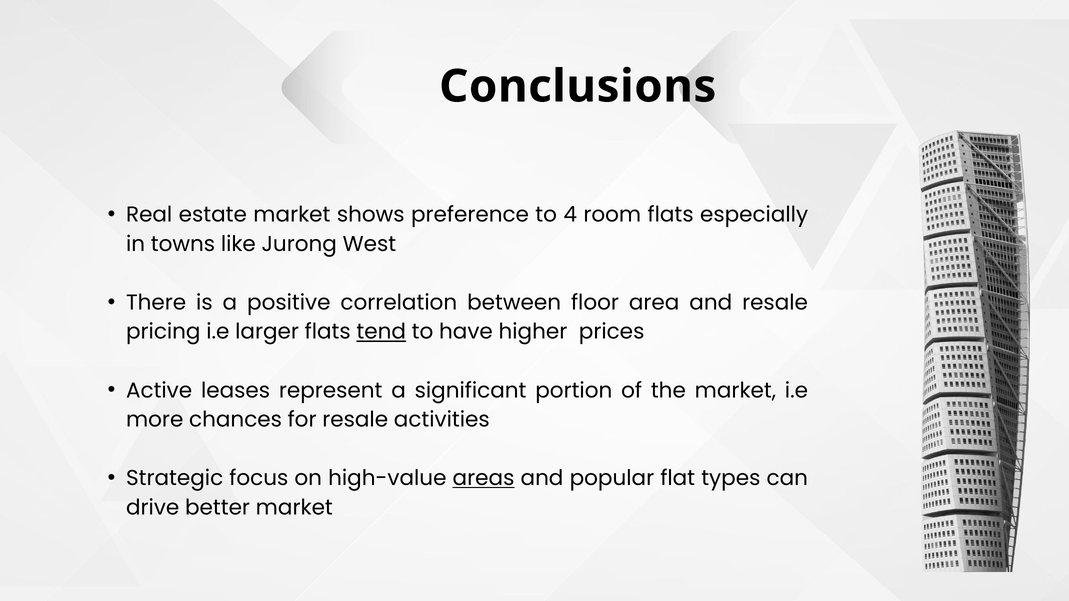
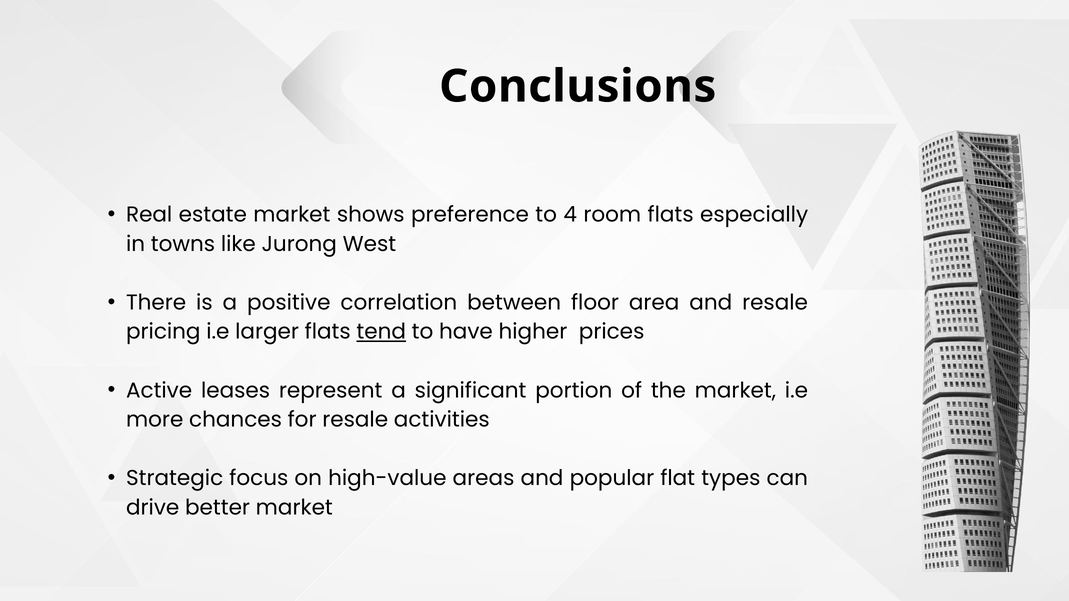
areas underline: present -> none
